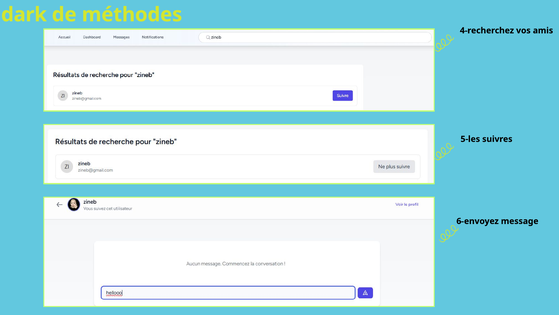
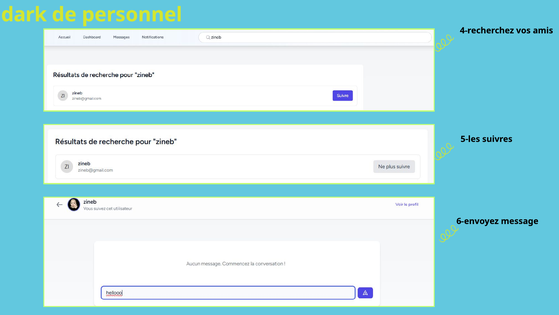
méthodes: méthodes -> personnel
